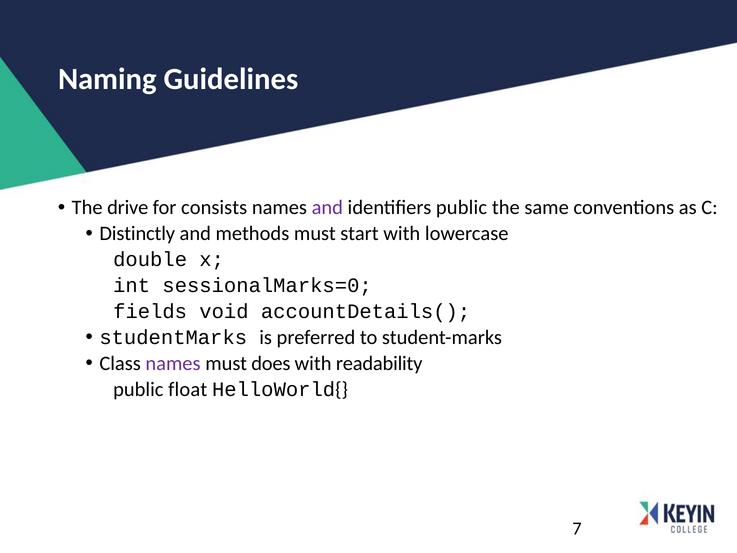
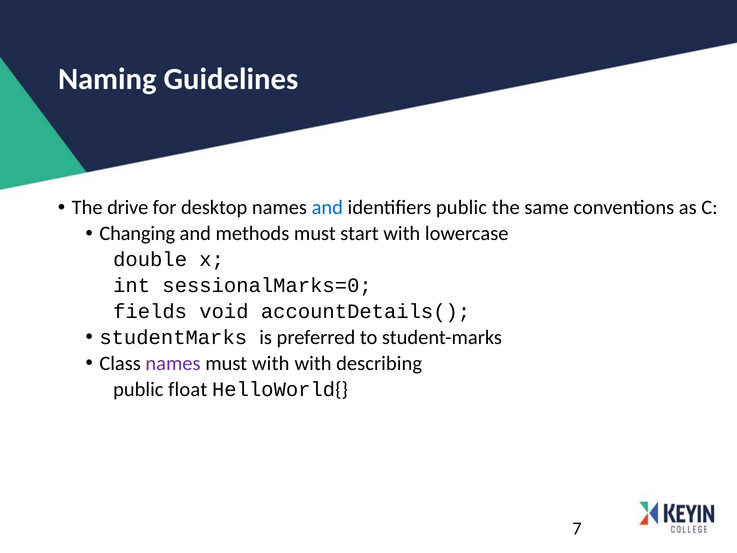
consists: consists -> desktop
and at (327, 208) colour: purple -> blue
Distinctly: Distinctly -> Changing
must does: does -> with
readability: readability -> describing
